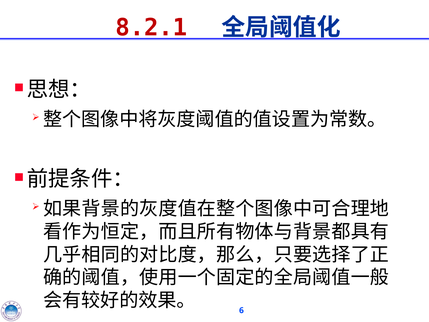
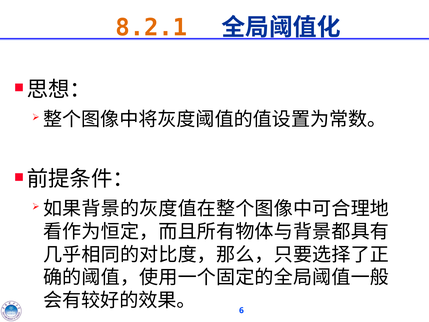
8.2.1 colour: red -> orange
